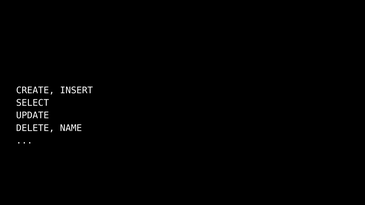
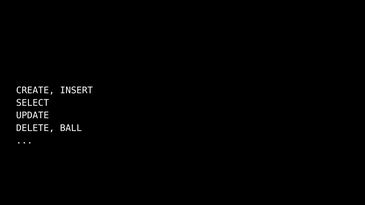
NAME: NAME -> BALL
